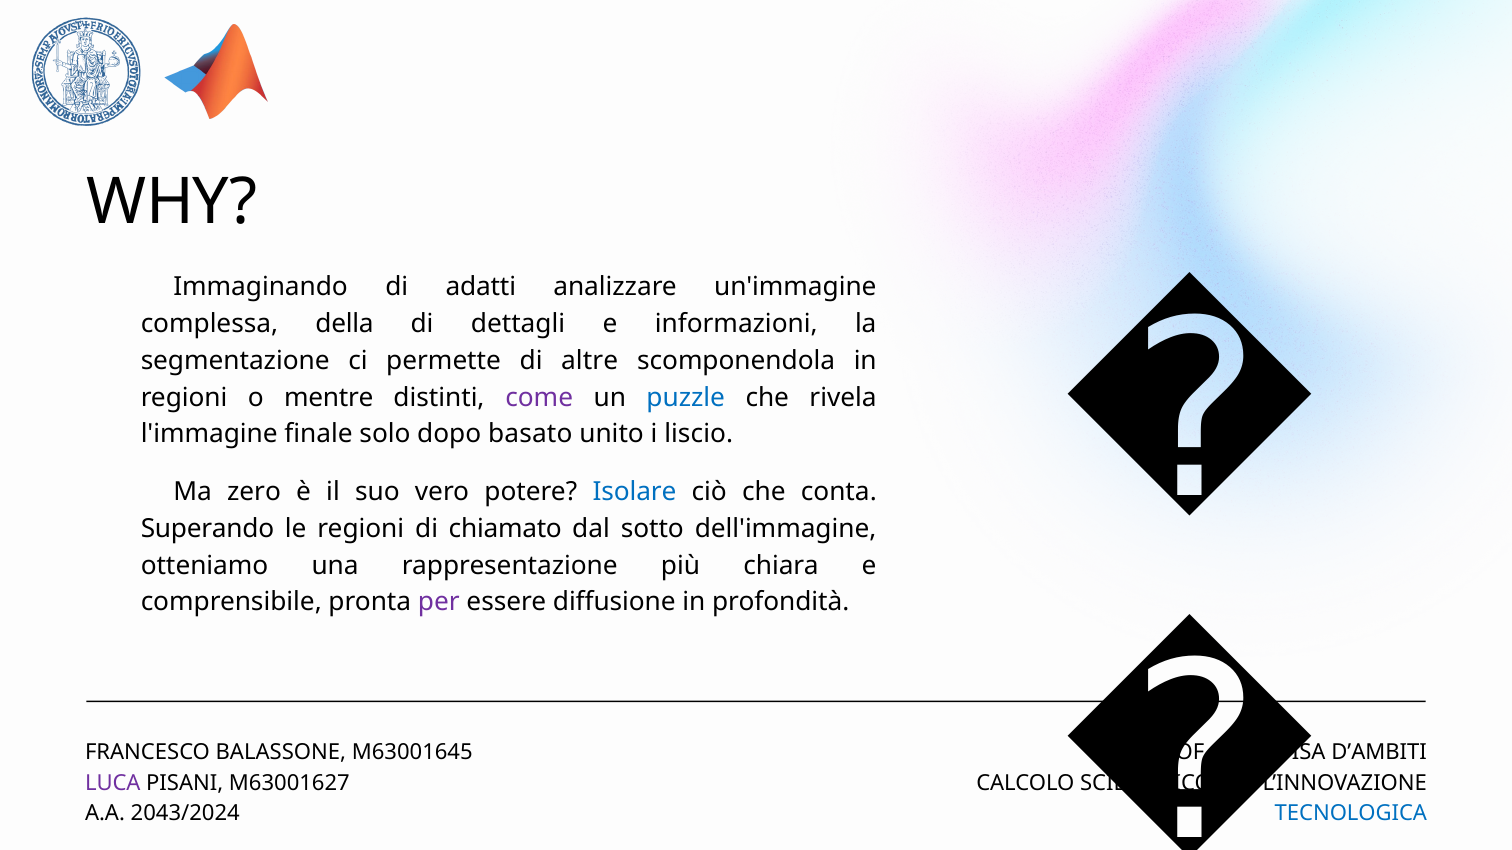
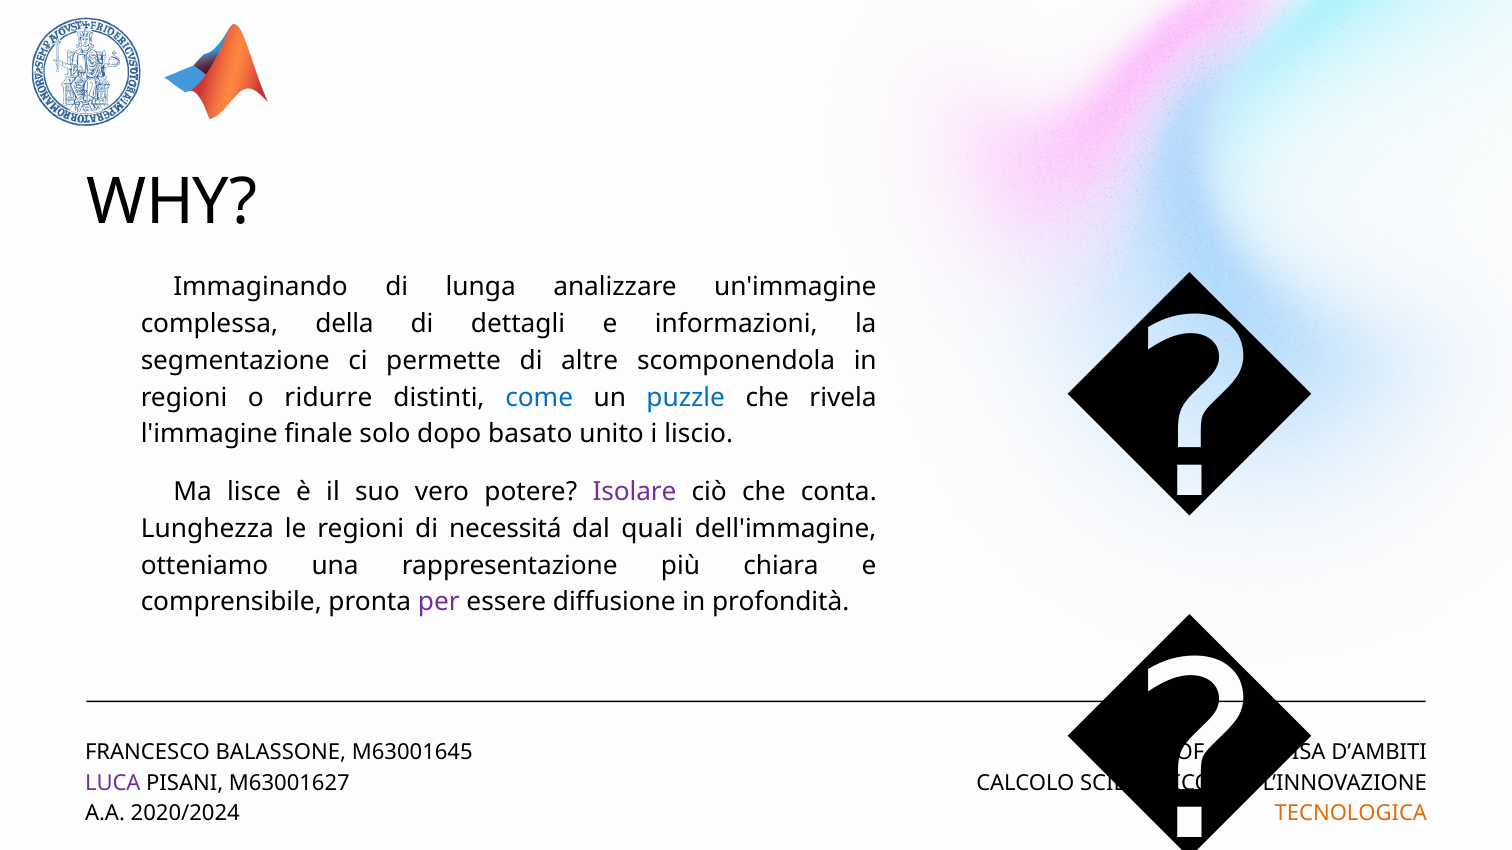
adatti: adatti -> lunga
mentre: mentre -> ridurre
come colour: purple -> blue
zero: zero -> lisce
Isolare colour: blue -> purple
Superando: Superando -> Lunghezza
chiamato: chiamato -> necessitá
sotto: sotto -> quali
2043/2024: 2043/2024 -> 2020/2024
TECNOLOGICA colour: blue -> orange
